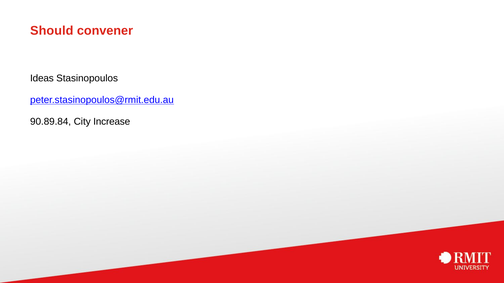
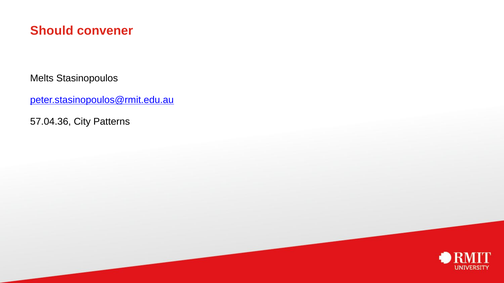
Ideas: Ideas -> Melts
90.89.84: 90.89.84 -> 57.04.36
Increase: Increase -> Patterns
